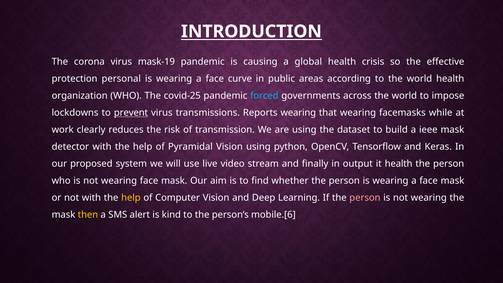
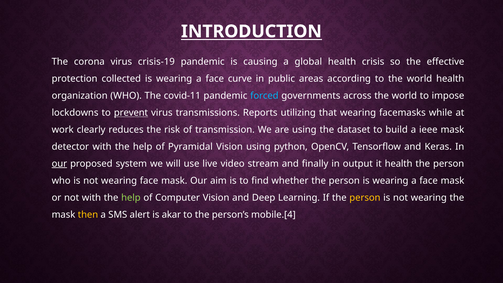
mask-19: mask-19 -> crisis-19
personal: personal -> collected
covid-25: covid-25 -> covid-11
Reports wearing: wearing -> utilizing
our at (59, 164) underline: none -> present
help at (131, 198) colour: yellow -> light green
person at (365, 198) colour: pink -> yellow
kind: kind -> akar
mobile.[6: mobile.[6 -> mobile.[4
